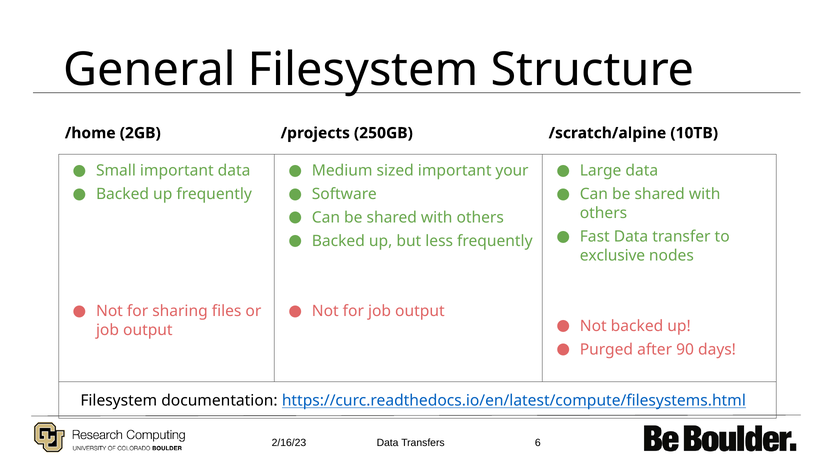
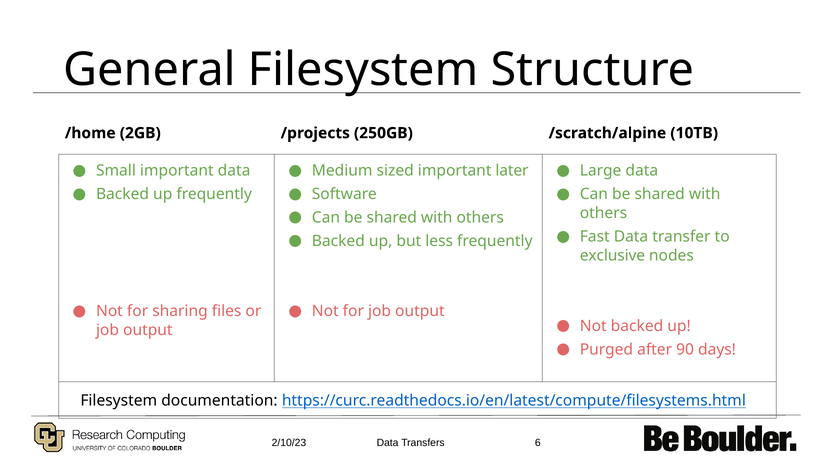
your: your -> later
2/16/23: 2/16/23 -> 2/10/23
